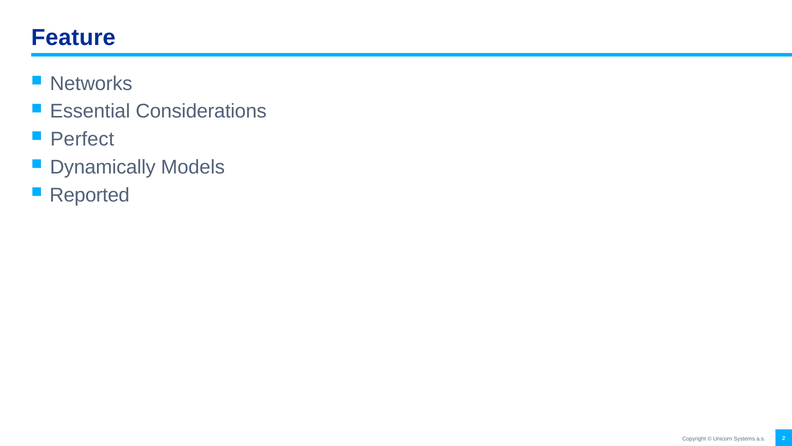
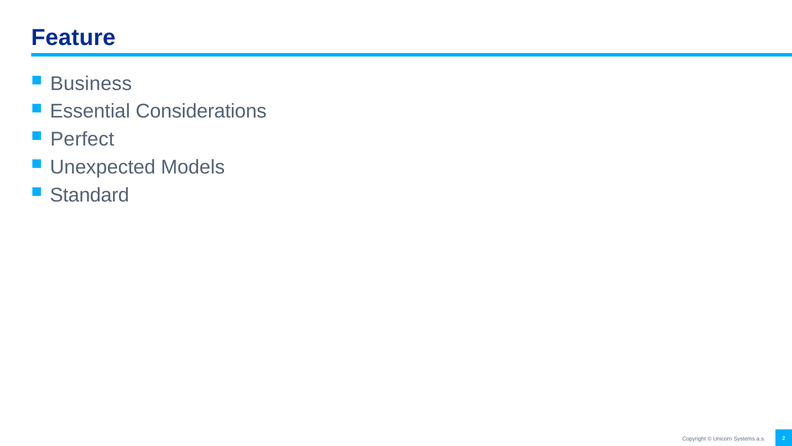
Networks: Networks -> Business
Dynamically: Dynamically -> Unexpected
Reported: Reported -> Standard
